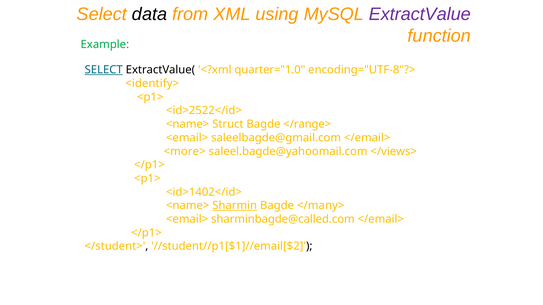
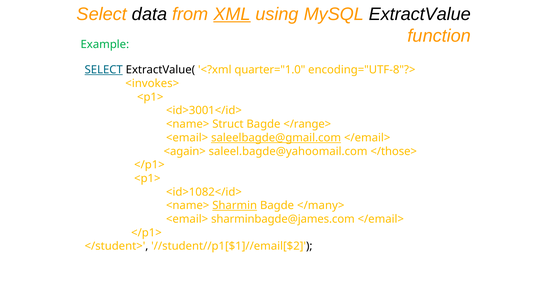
XML underline: none -> present
ExtractValue colour: purple -> black
<identify>: <identify> -> <invokes>
<id>2522</id>: <id>2522</id> -> <id>3001</id>
saleelbagde@gmail.com underline: none -> present
<more>: <more> -> <again>
</views>: </views> -> </those>
<id>1402</id>: <id>1402</id> -> <id>1082</id>
sharminbagde@called.com: sharminbagde@called.com -> sharminbagde@james.com
